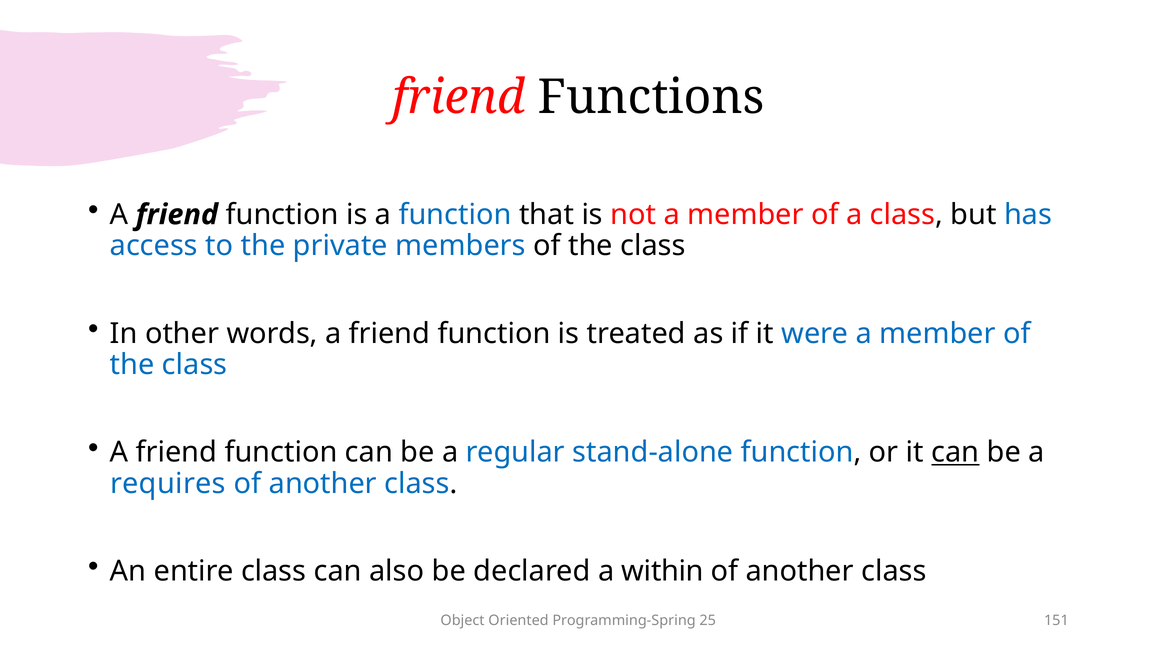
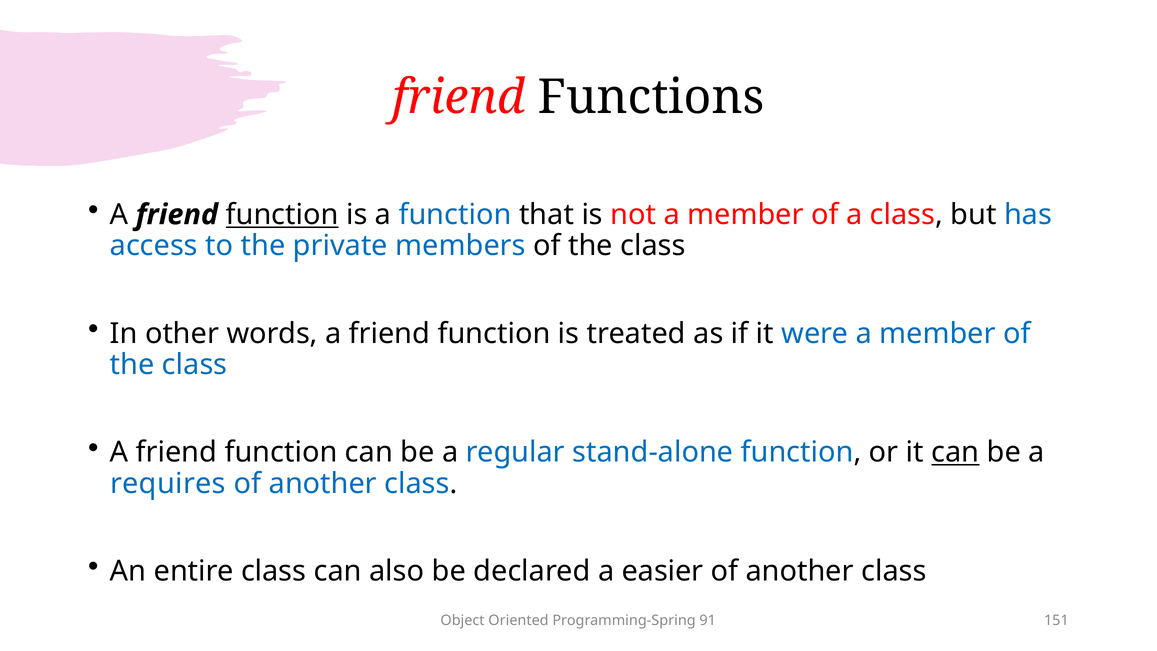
function at (282, 215) underline: none -> present
within: within -> easier
25: 25 -> 91
